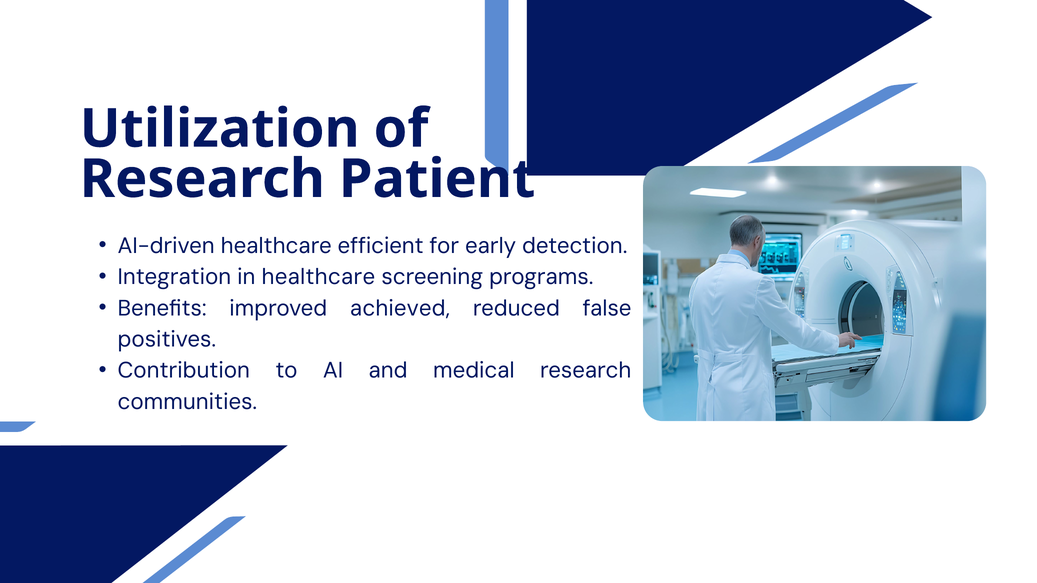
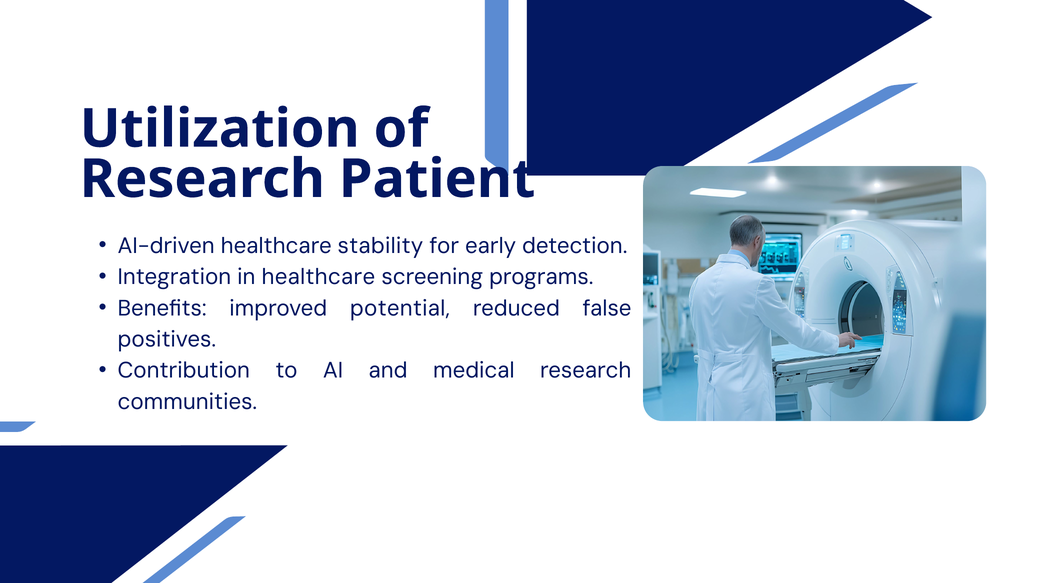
efficient: efficient -> stability
achieved: achieved -> potential
